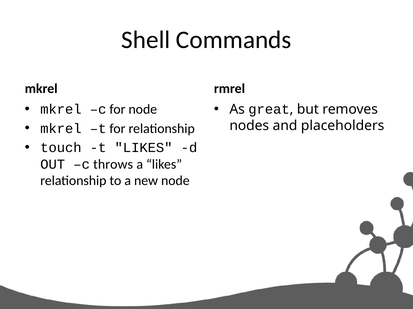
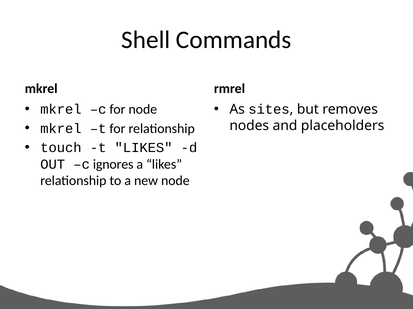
great: great -> sites
throws: throws -> ignores
